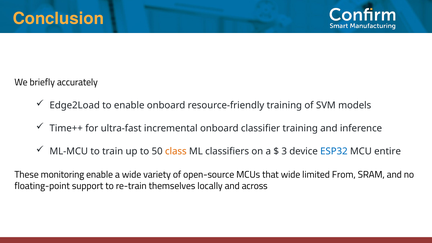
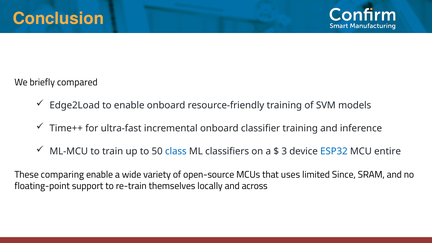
accurately: accurately -> compared
class colour: orange -> blue
monitoring: monitoring -> comparing
that wide: wide -> uses
From: From -> Since
